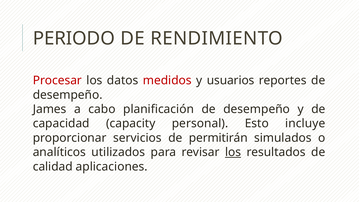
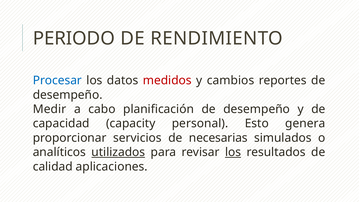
Procesar colour: red -> blue
usuarios: usuarios -> cambios
James: James -> Medir
incluye: incluye -> genera
permitirán: permitirán -> necesarias
utilizados underline: none -> present
